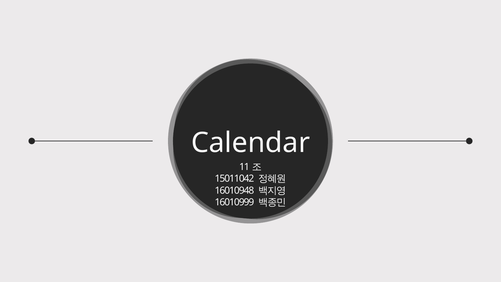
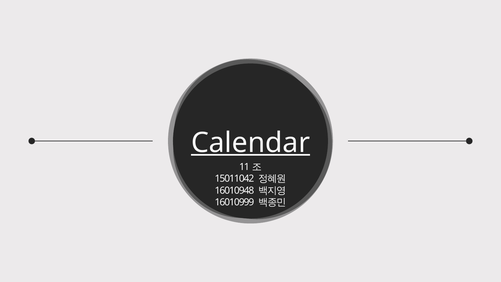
Calendar underline: none -> present
